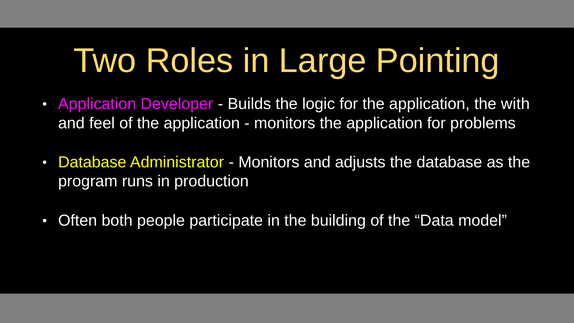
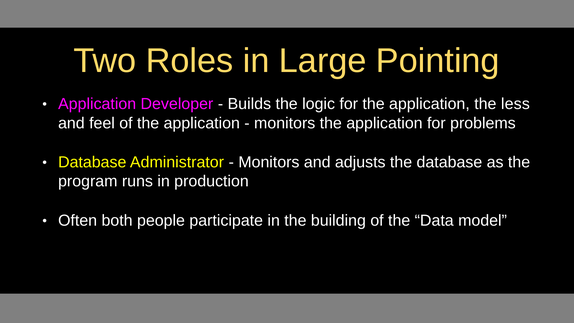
with: with -> less
